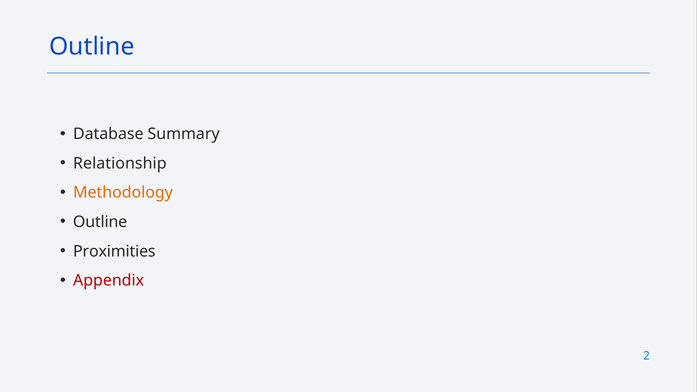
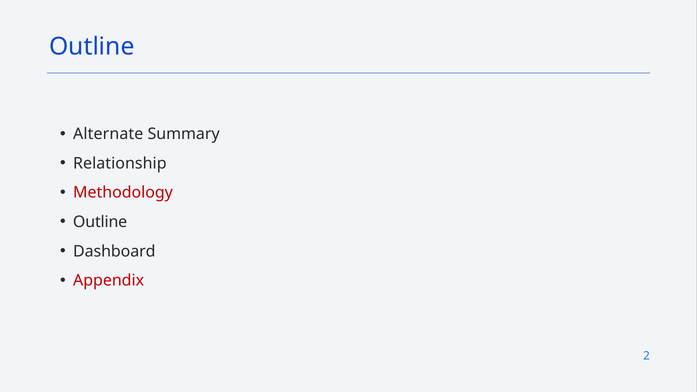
Database: Database -> Alternate
Methodology colour: orange -> red
Proximities: Proximities -> Dashboard
